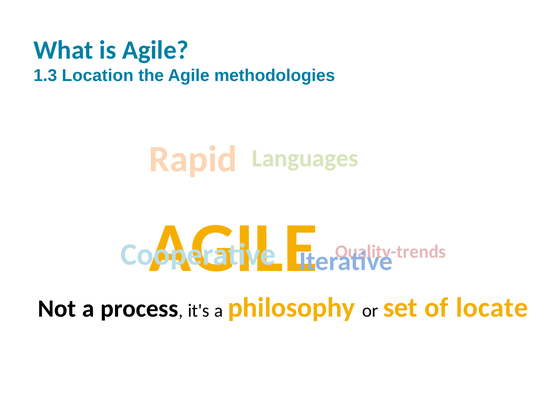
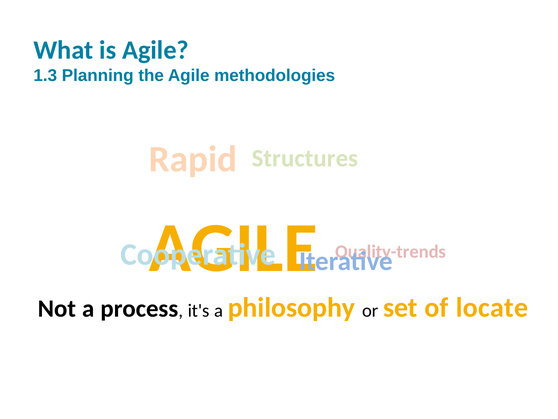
Location: Location -> Planning
Languages: Languages -> Structures
